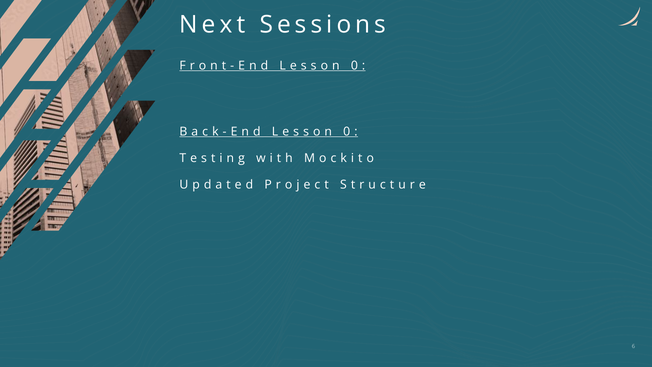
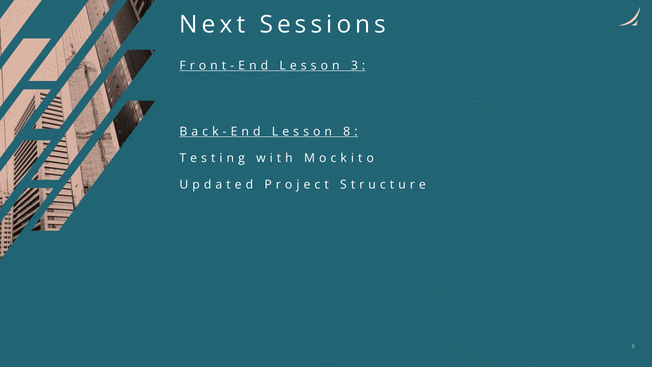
0 at (354, 66): 0 -> 3
0 at (347, 132): 0 -> 8
